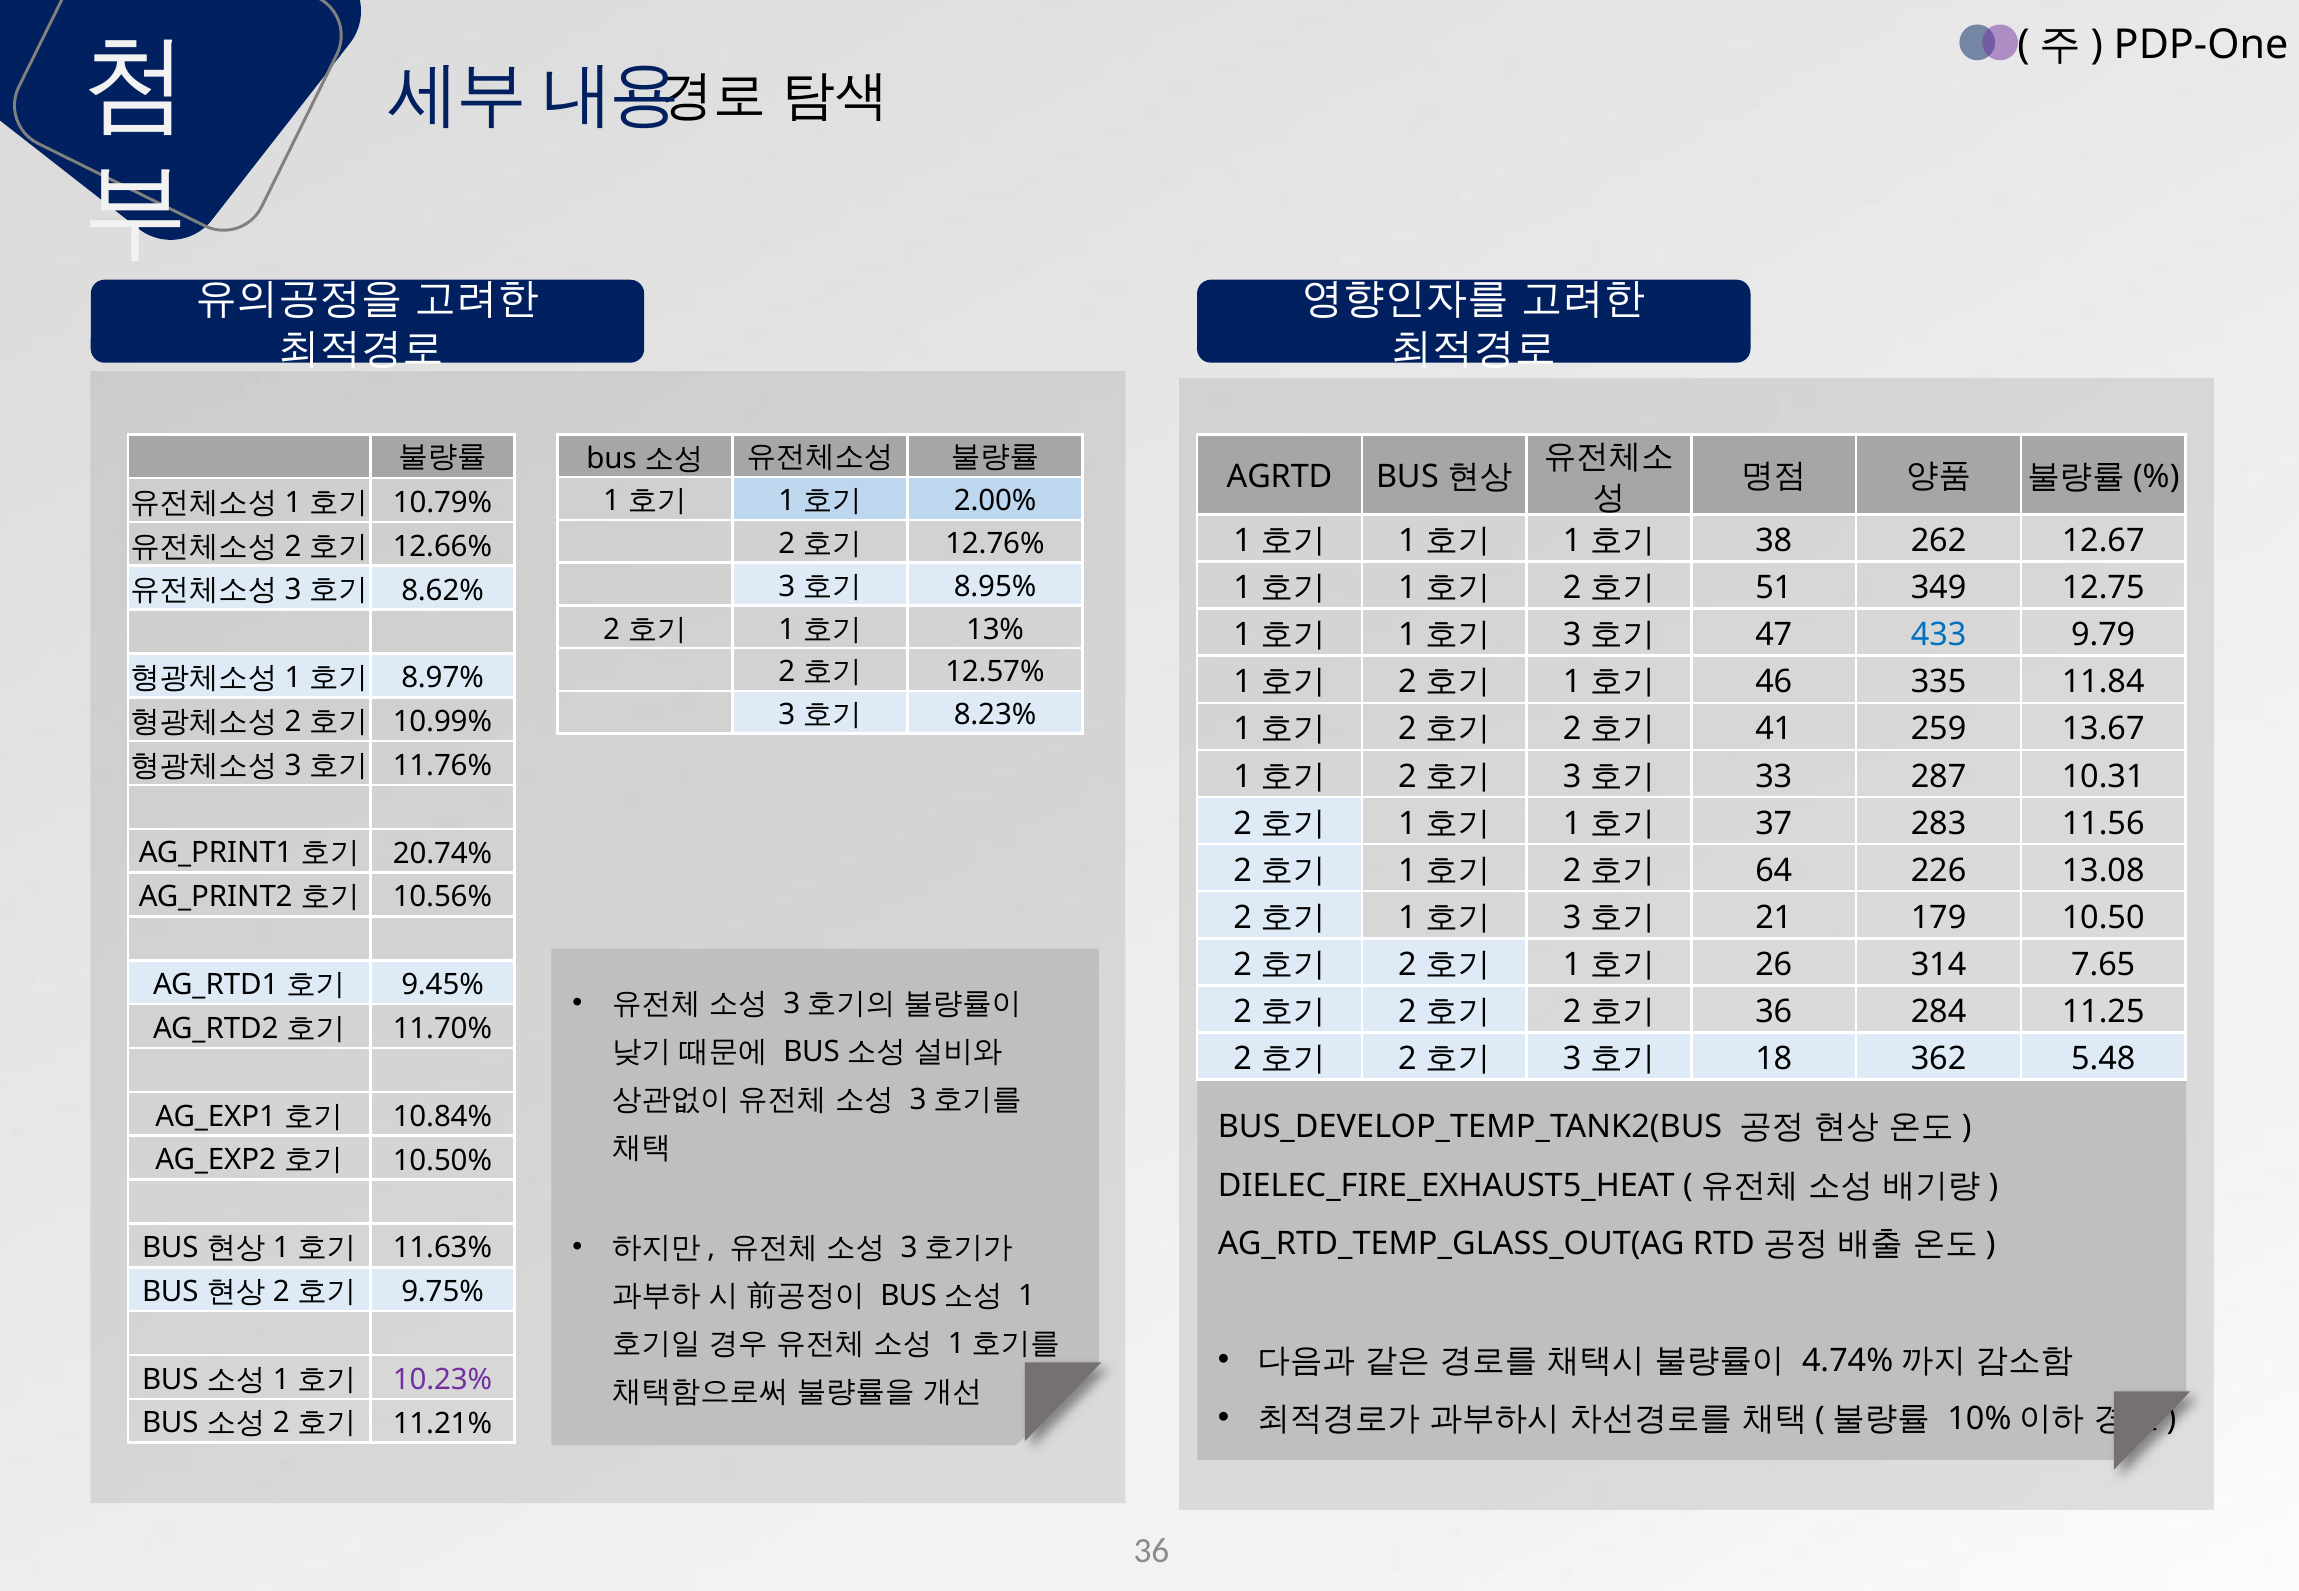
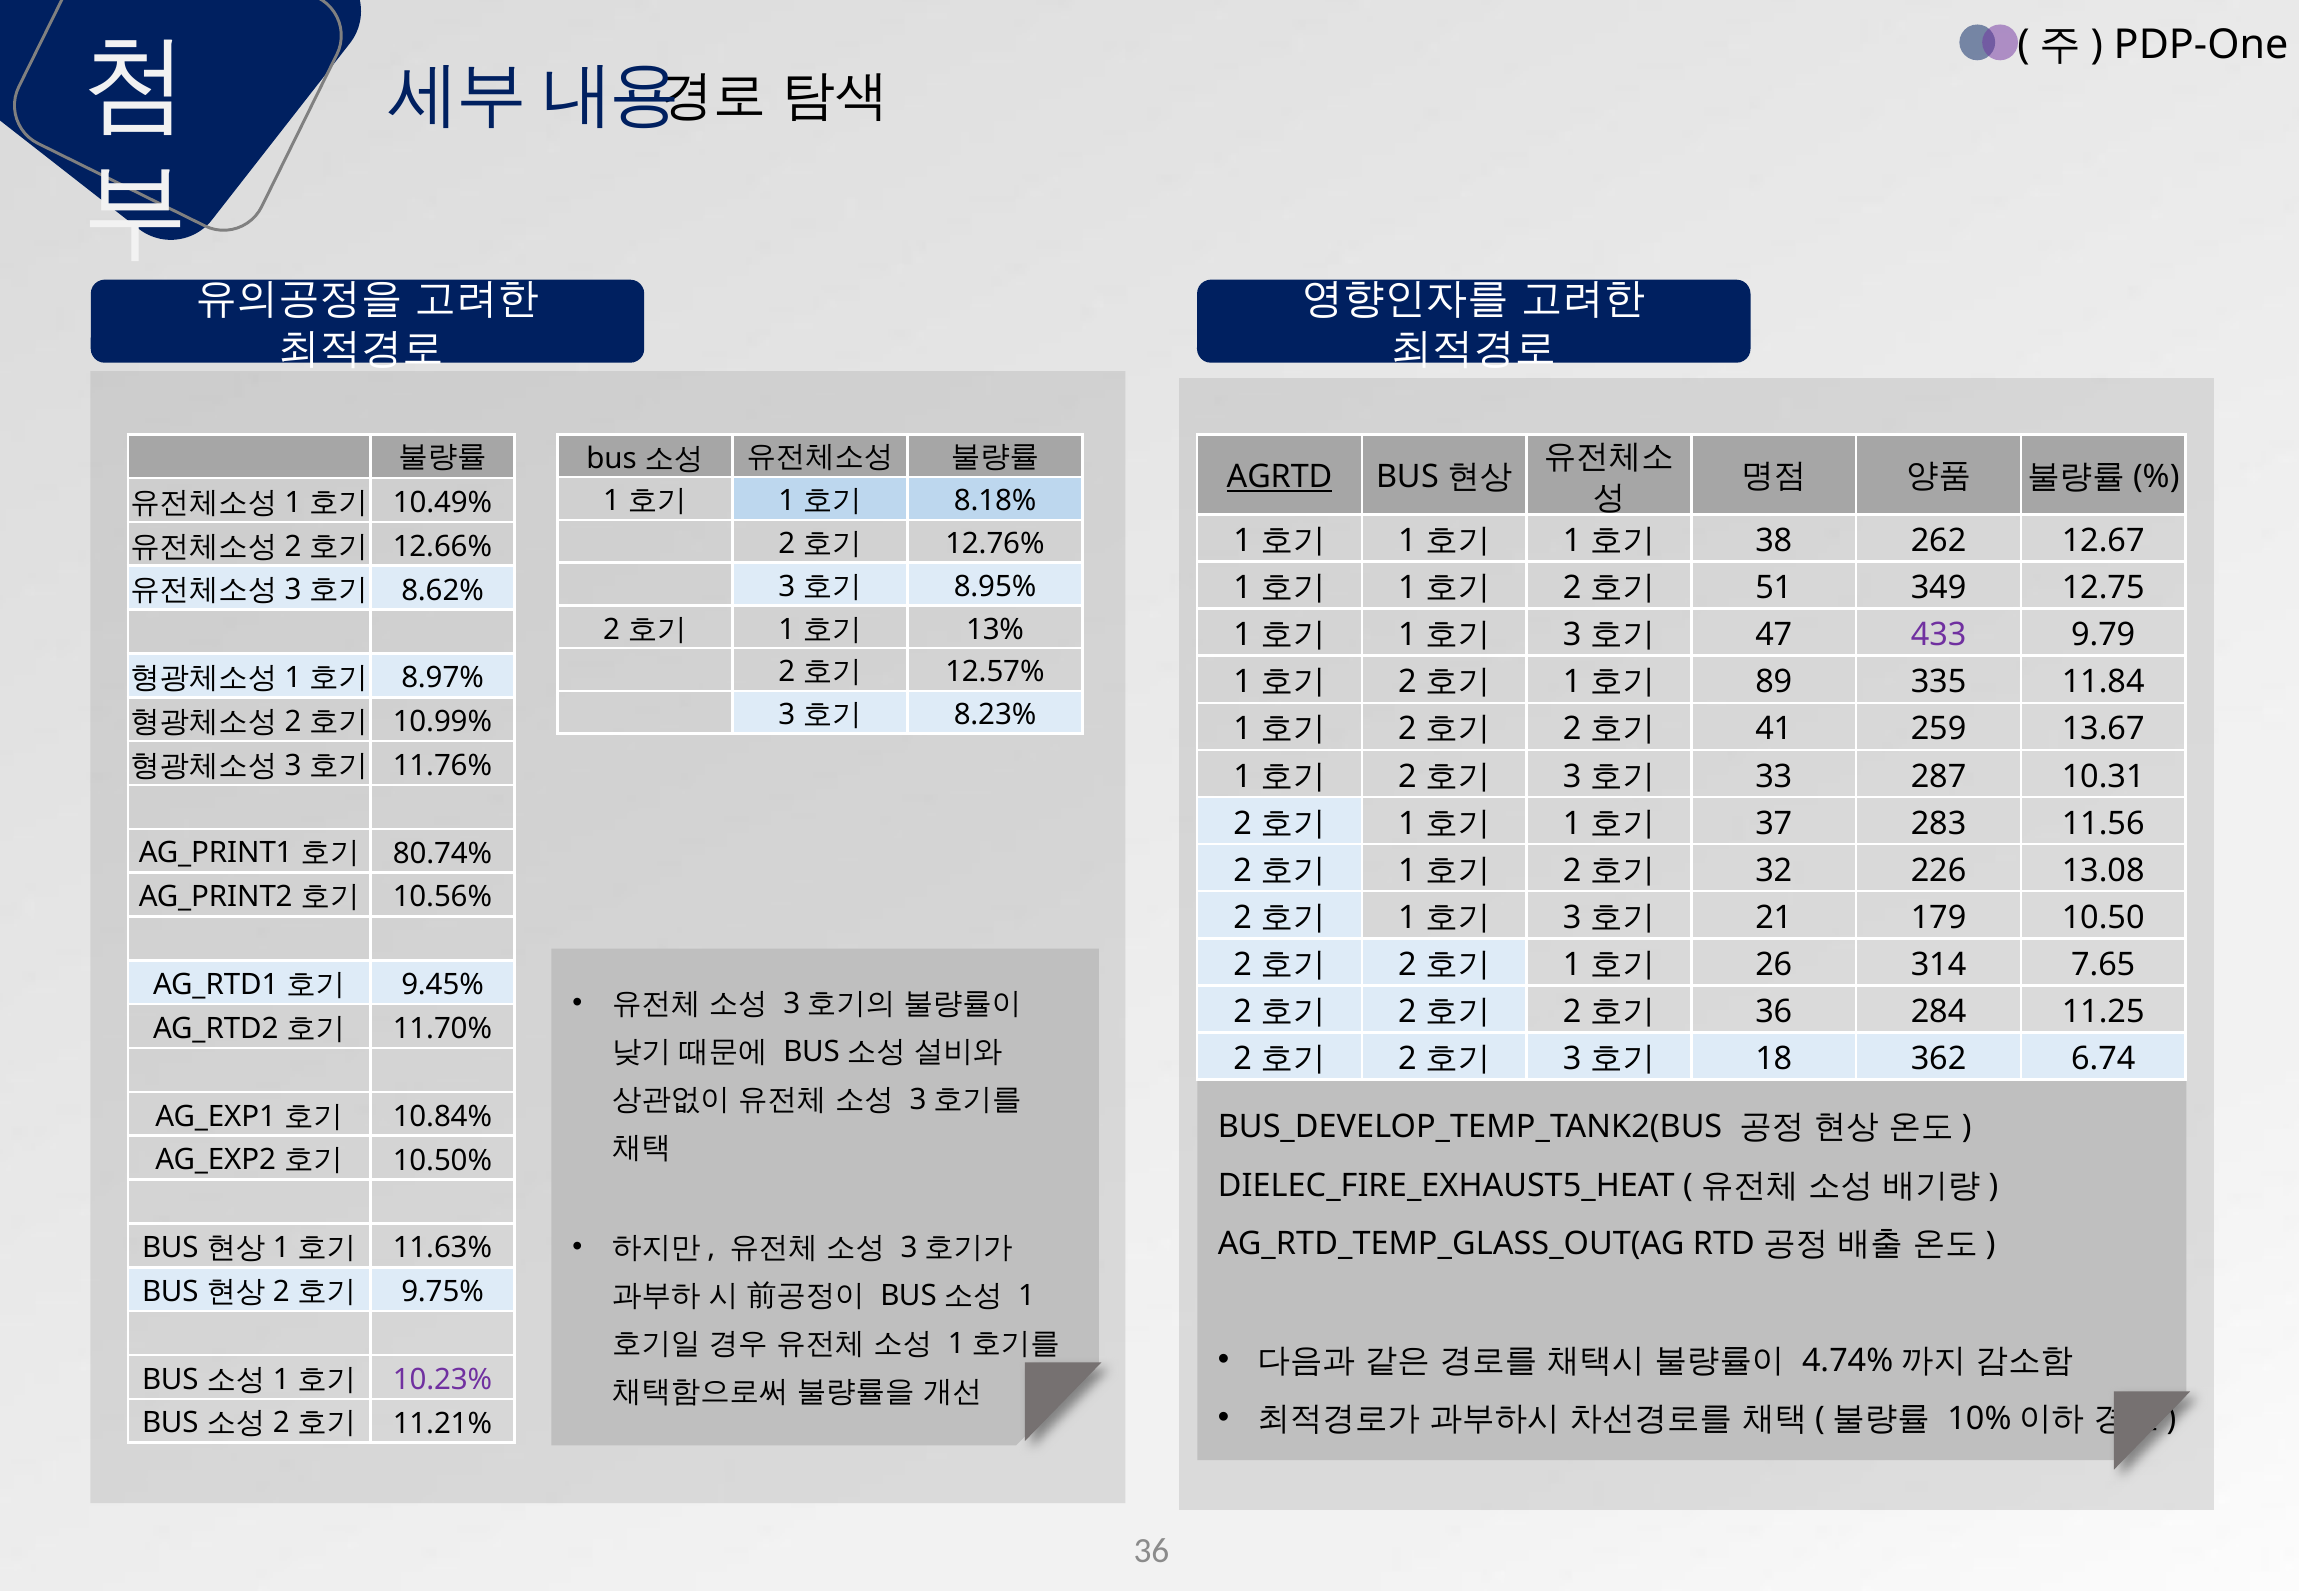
AGRTD underline: none -> present
10.79%: 10.79% -> 10.49%
2.00%: 2.00% -> 8.18%
433 colour: blue -> purple
46: 46 -> 89
20.74%: 20.74% -> 80.74%
64: 64 -> 32
5.48: 5.48 -> 6.74
